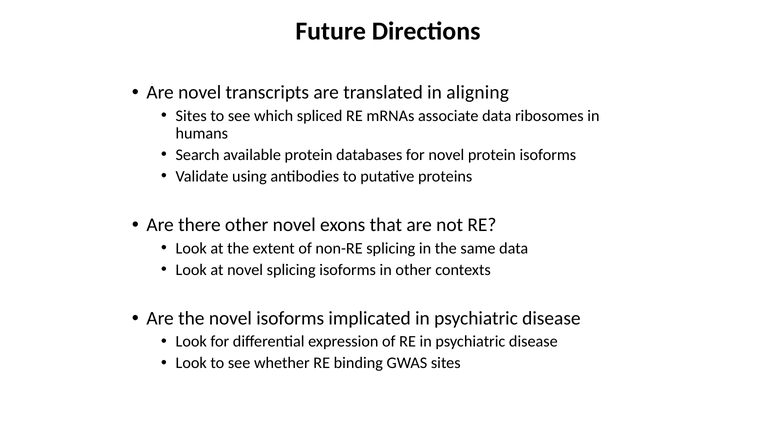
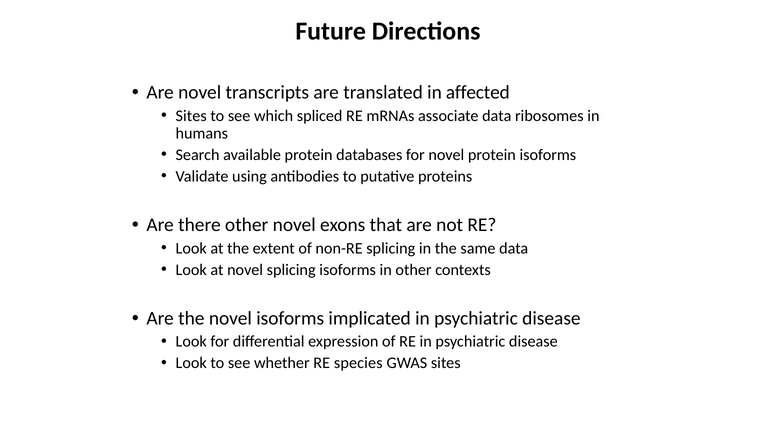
aligning: aligning -> affected
binding: binding -> species
